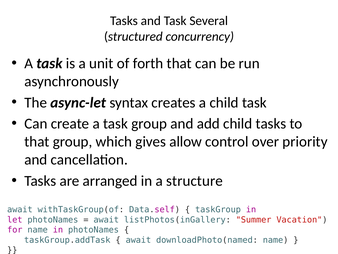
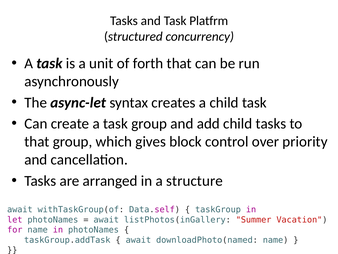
Several: Several -> Platfrm
allow: allow -> block
